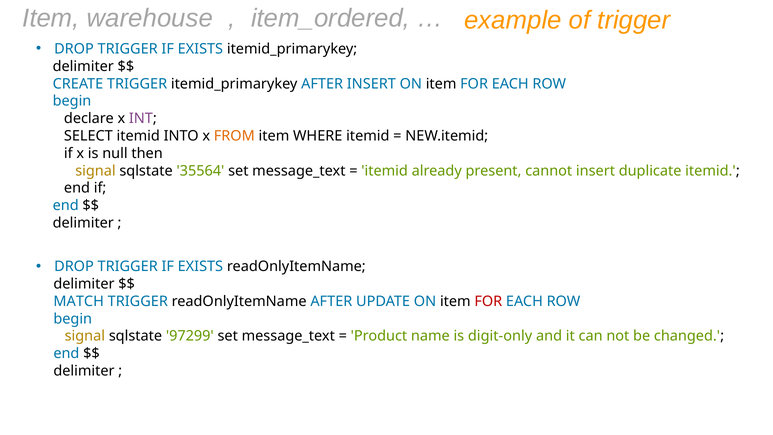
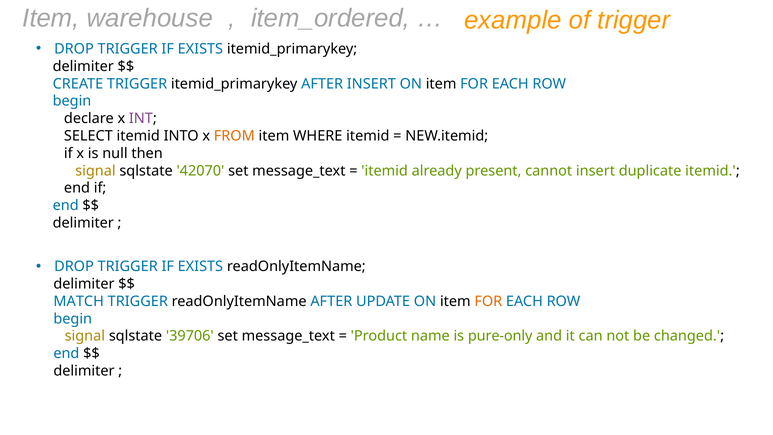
35564: 35564 -> 42070
FOR at (488, 301) colour: red -> orange
97299: 97299 -> 39706
digit-only: digit-only -> pure-only
